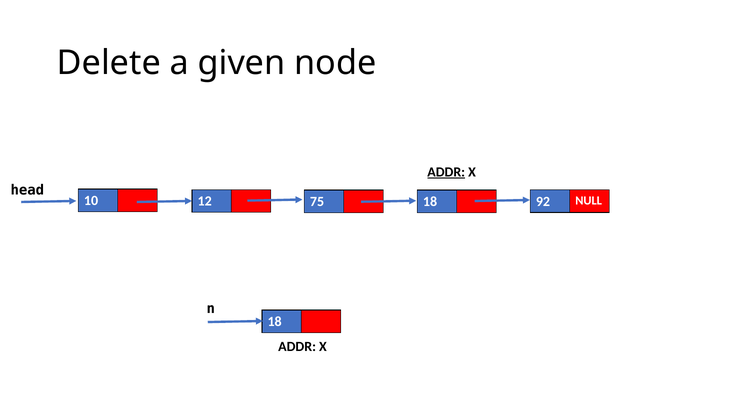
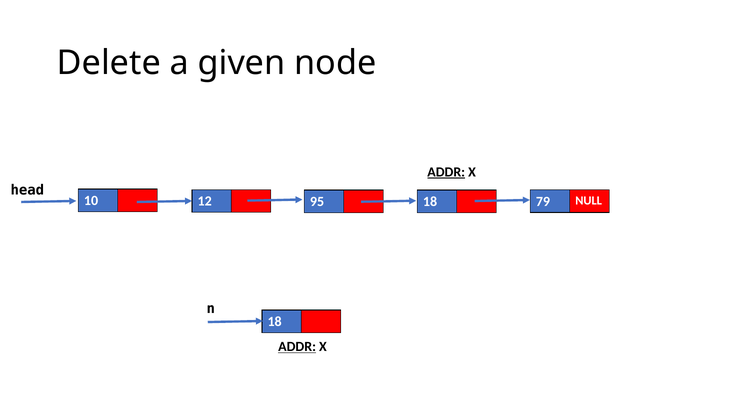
75: 75 -> 95
92: 92 -> 79
ADDR at (297, 346) underline: none -> present
